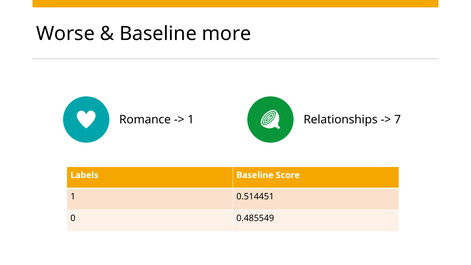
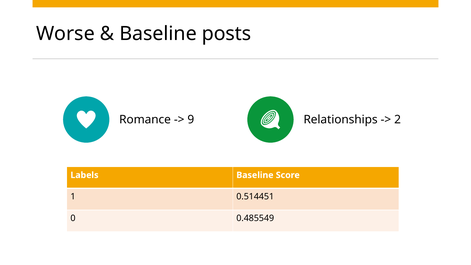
more: more -> posts
1 at (191, 119): 1 -> 9
7: 7 -> 2
